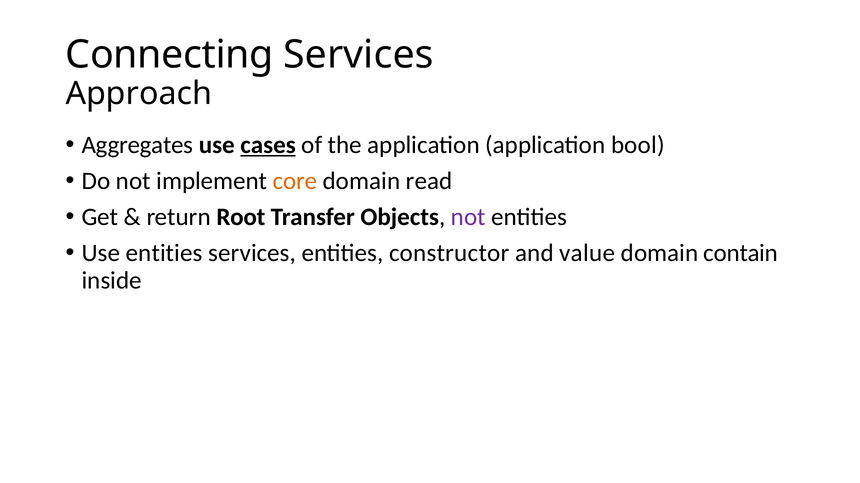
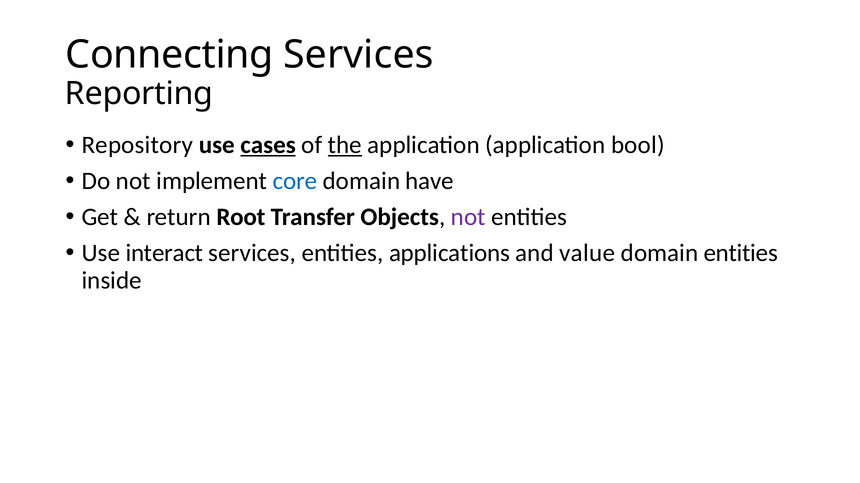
Approach: Approach -> Reporting
Aggregates: Aggregates -> Repository
the underline: none -> present
core colour: orange -> blue
read: read -> have
Use entities: entities -> interact
constructor: constructor -> applications
domain contain: contain -> entities
